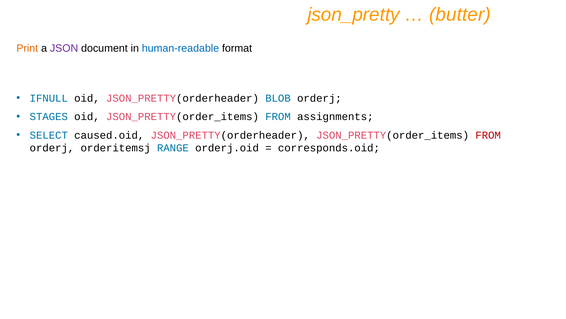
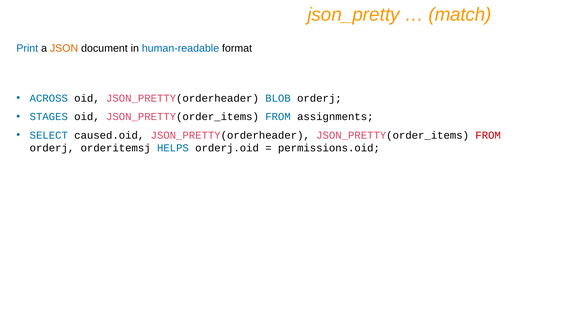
butter: butter -> match
Print colour: orange -> blue
JSON colour: purple -> orange
IFNULL: IFNULL -> ACROSS
RANGE: RANGE -> HELPS
corresponds.oid: corresponds.oid -> permissions.oid
